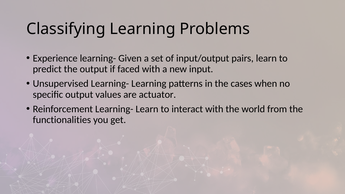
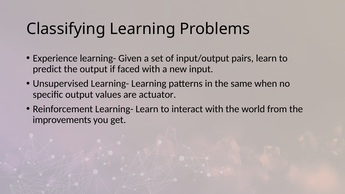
cases: cases -> same
functionalities: functionalities -> improvements
